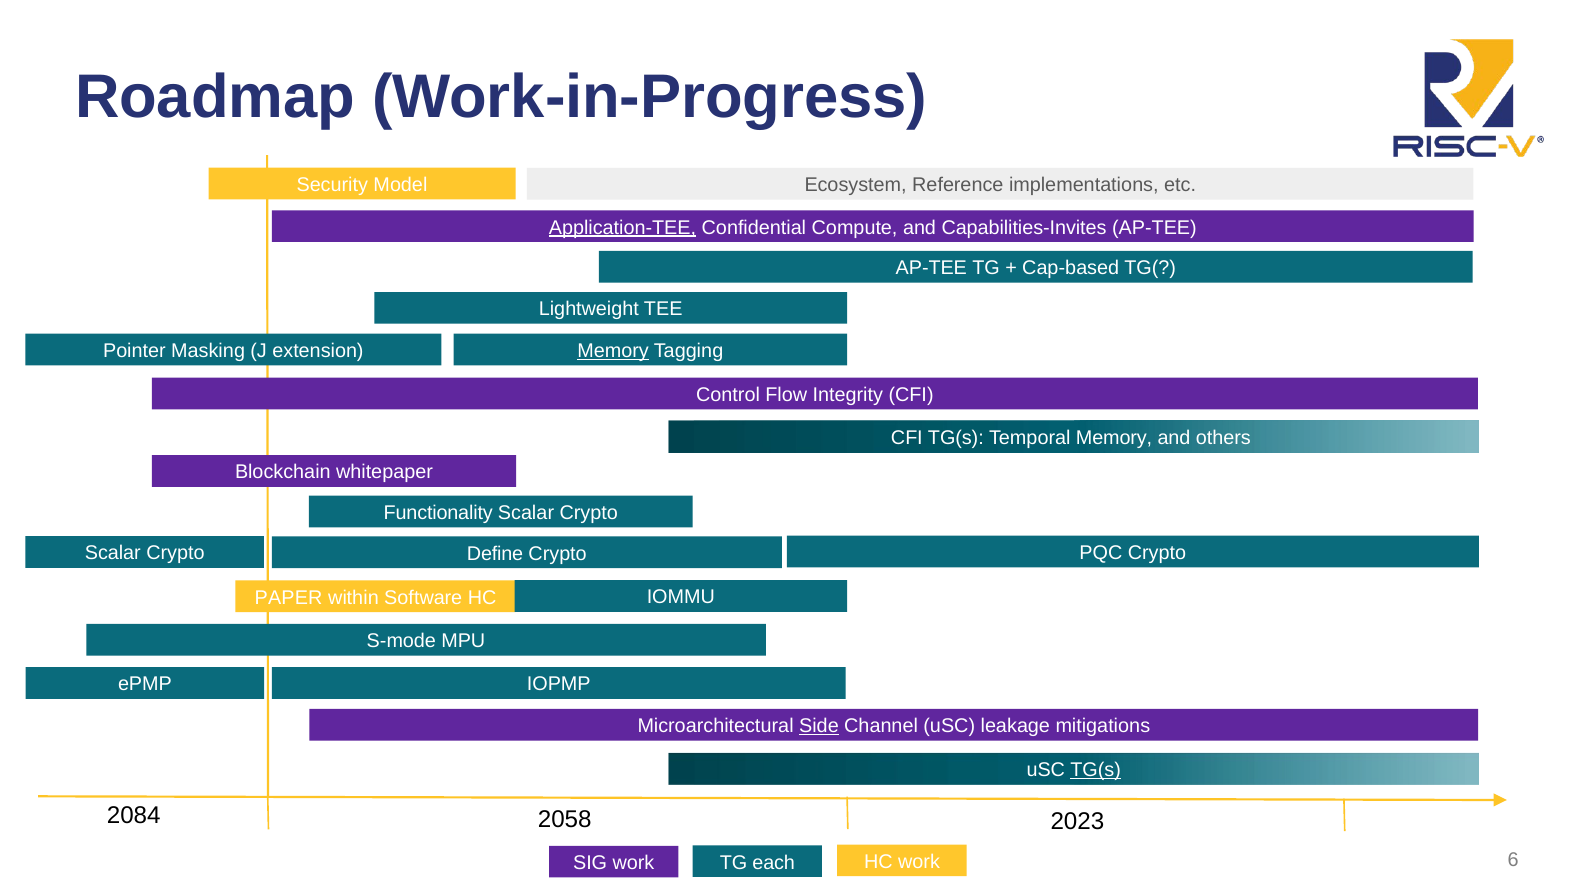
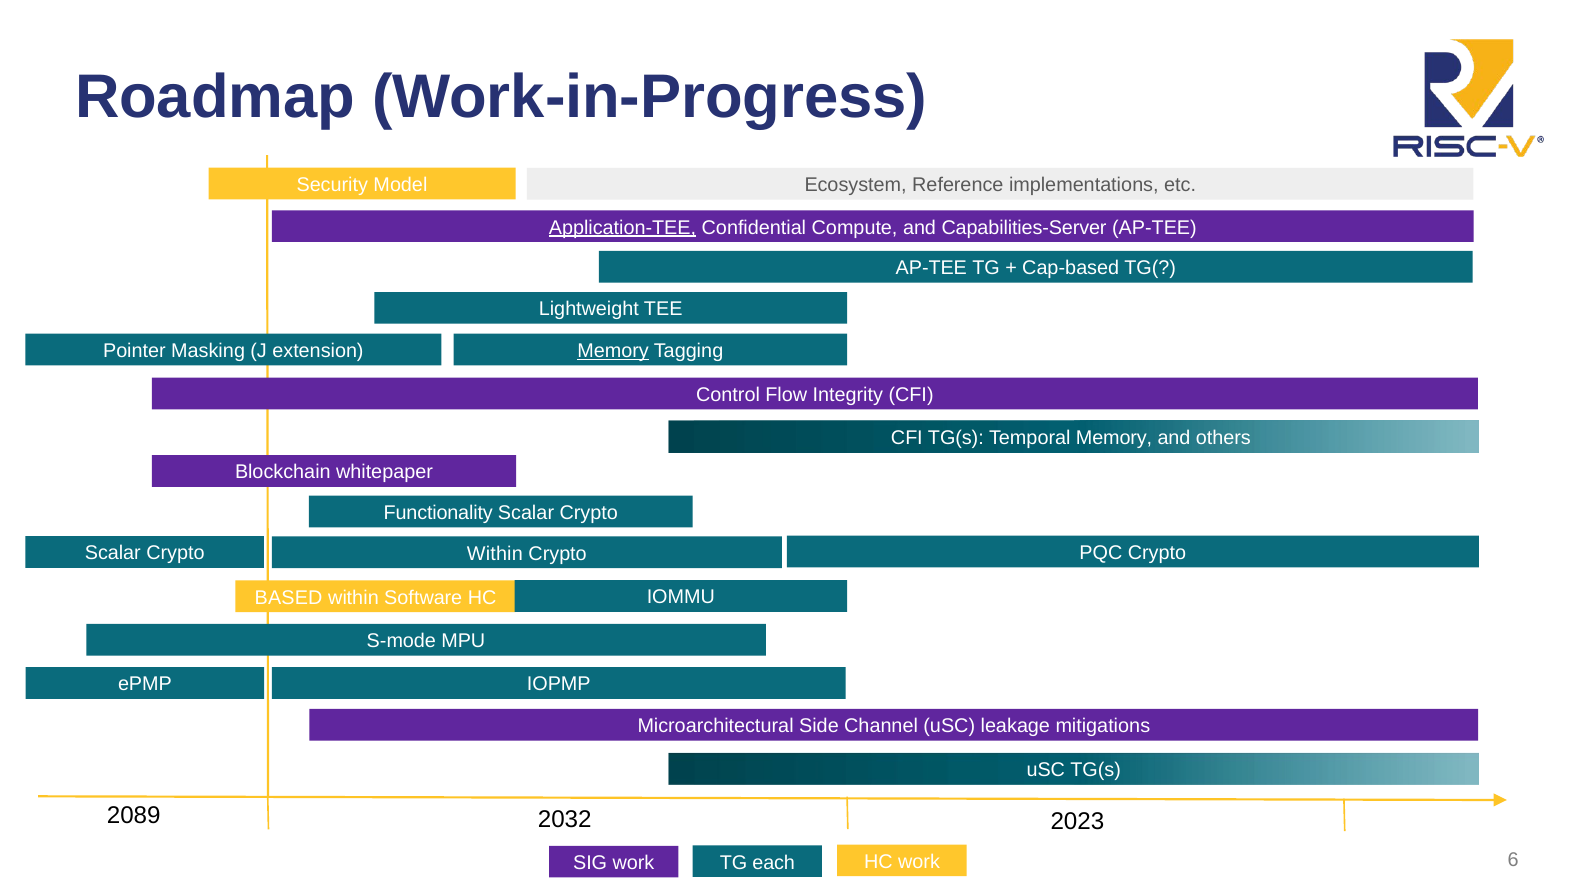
Capabilities-Invites: Capabilities-Invites -> Capabilities-Server
Define at (495, 554): Define -> Within
PAPER: PAPER -> BASED
Side underline: present -> none
TG(s at (1096, 770) underline: present -> none
2084: 2084 -> 2089
2058: 2058 -> 2032
